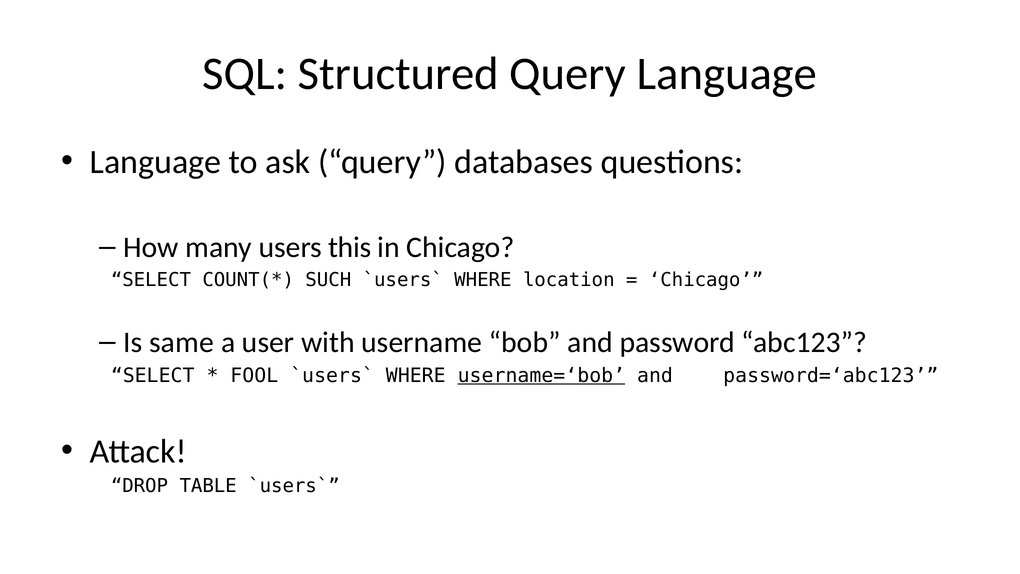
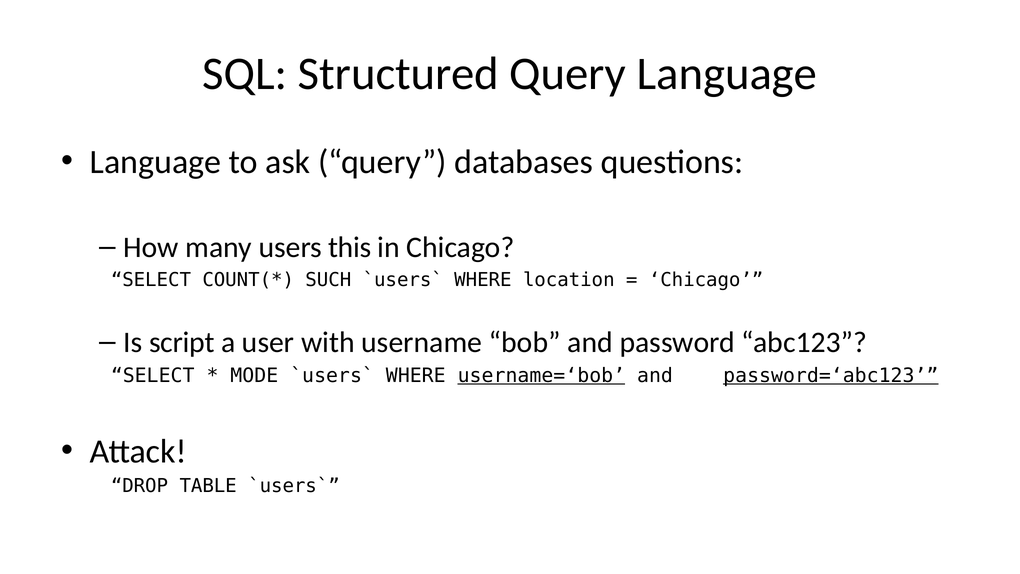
same: same -> script
FOOL: FOOL -> MODE
password=‘abc123 underline: none -> present
